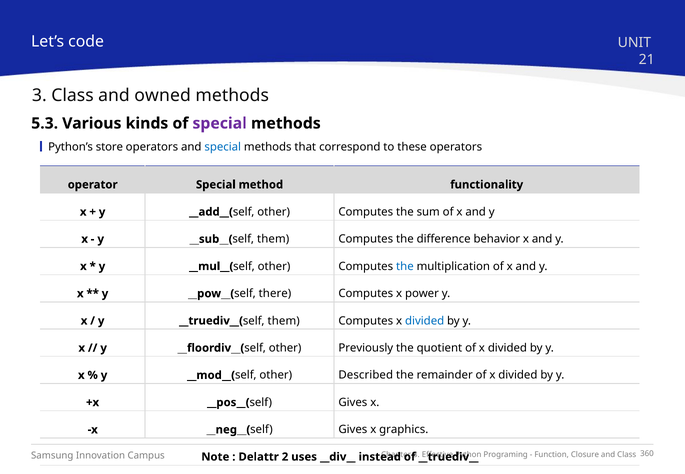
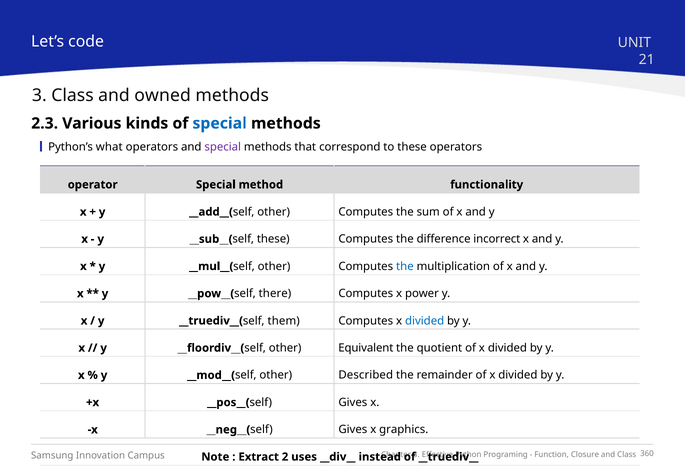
5.3: 5.3 -> 2.3
special at (220, 123) colour: purple -> blue
store: store -> what
special at (223, 147) colour: blue -> purple
them at (273, 239): them -> these
behavior: behavior -> incorrect
Previously: Previously -> Equivalent
Delattr: Delattr -> Extract
